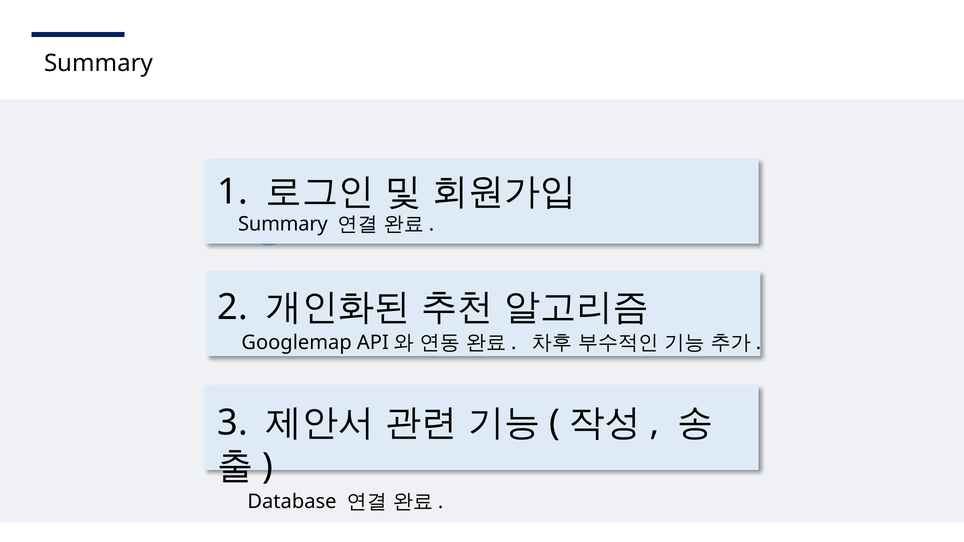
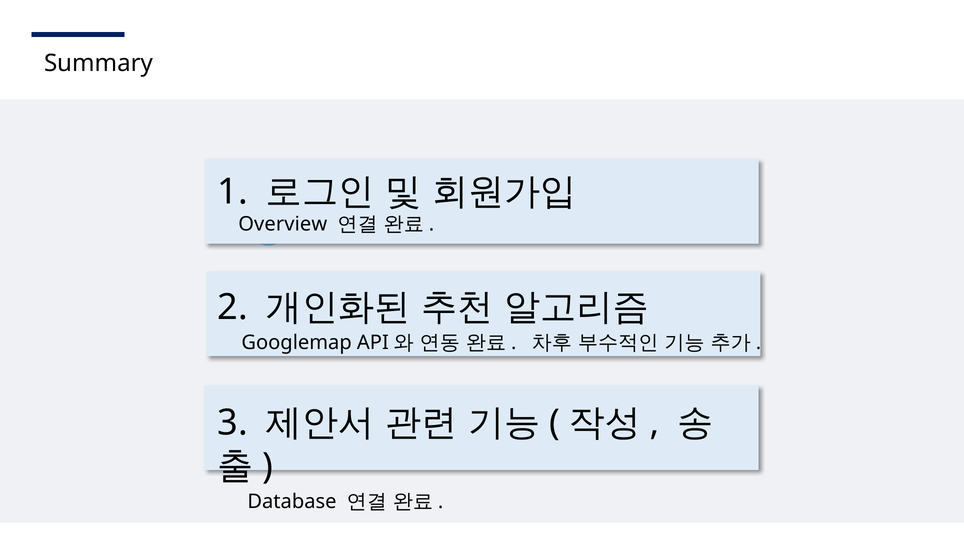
Summary at (283, 224): Summary -> Overview
